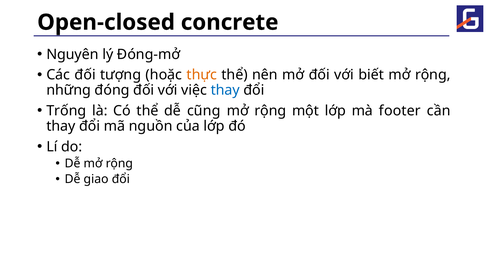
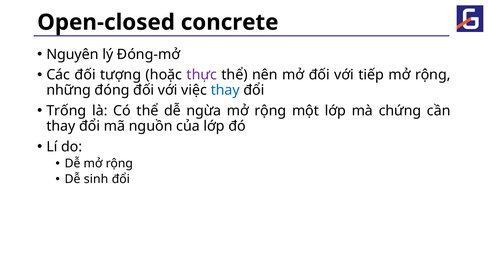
thực colour: orange -> purple
biết: biết -> tiếp
cũng: cũng -> ngừa
footer: footer -> chứng
giao: giao -> sinh
